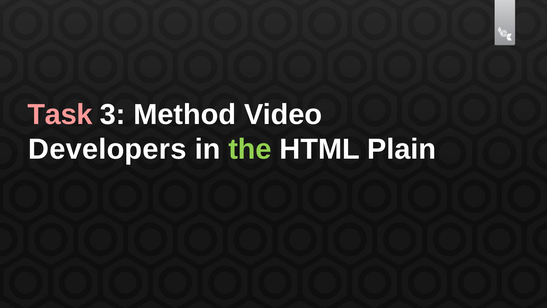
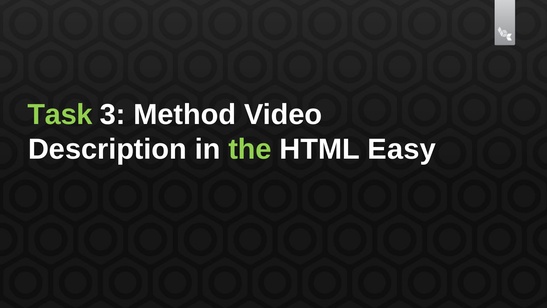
Task colour: pink -> light green
Developers: Developers -> Description
Plain: Plain -> Easy
